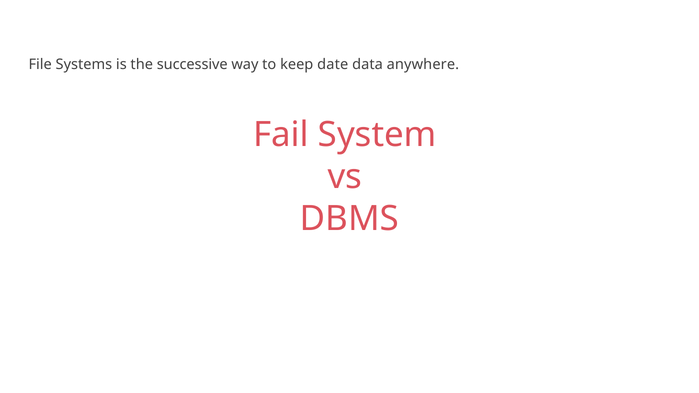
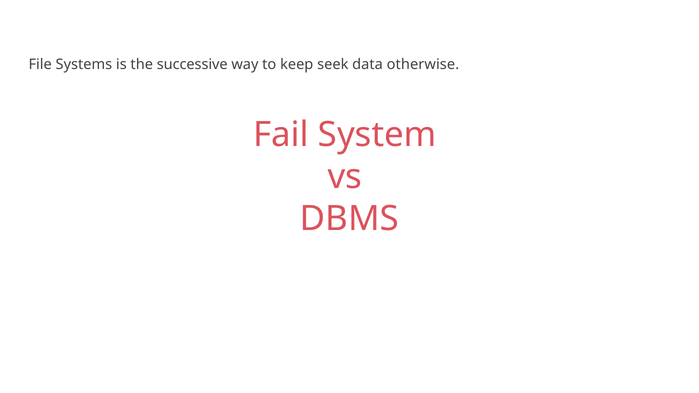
date: date -> seek
anywhere: anywhere -> otherwise
